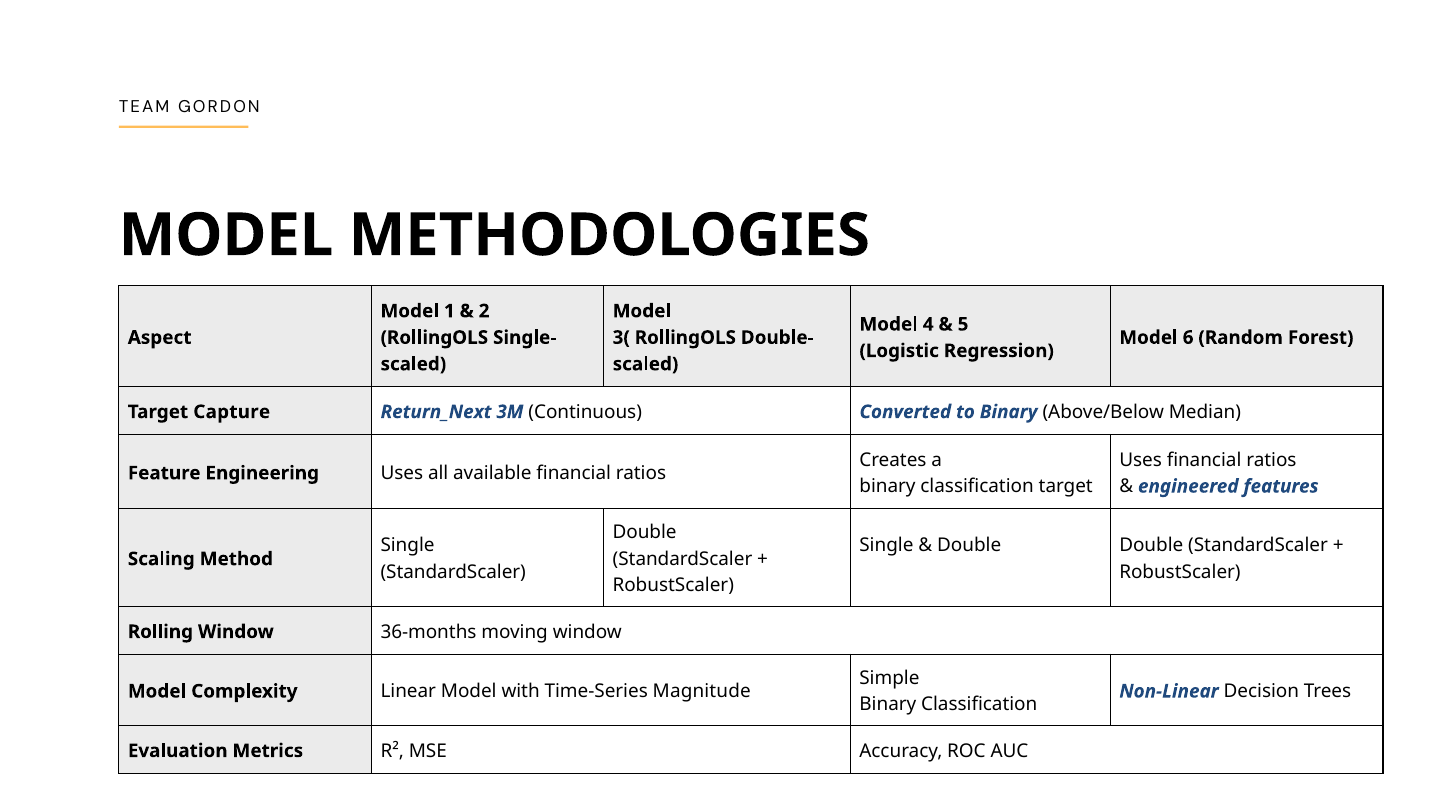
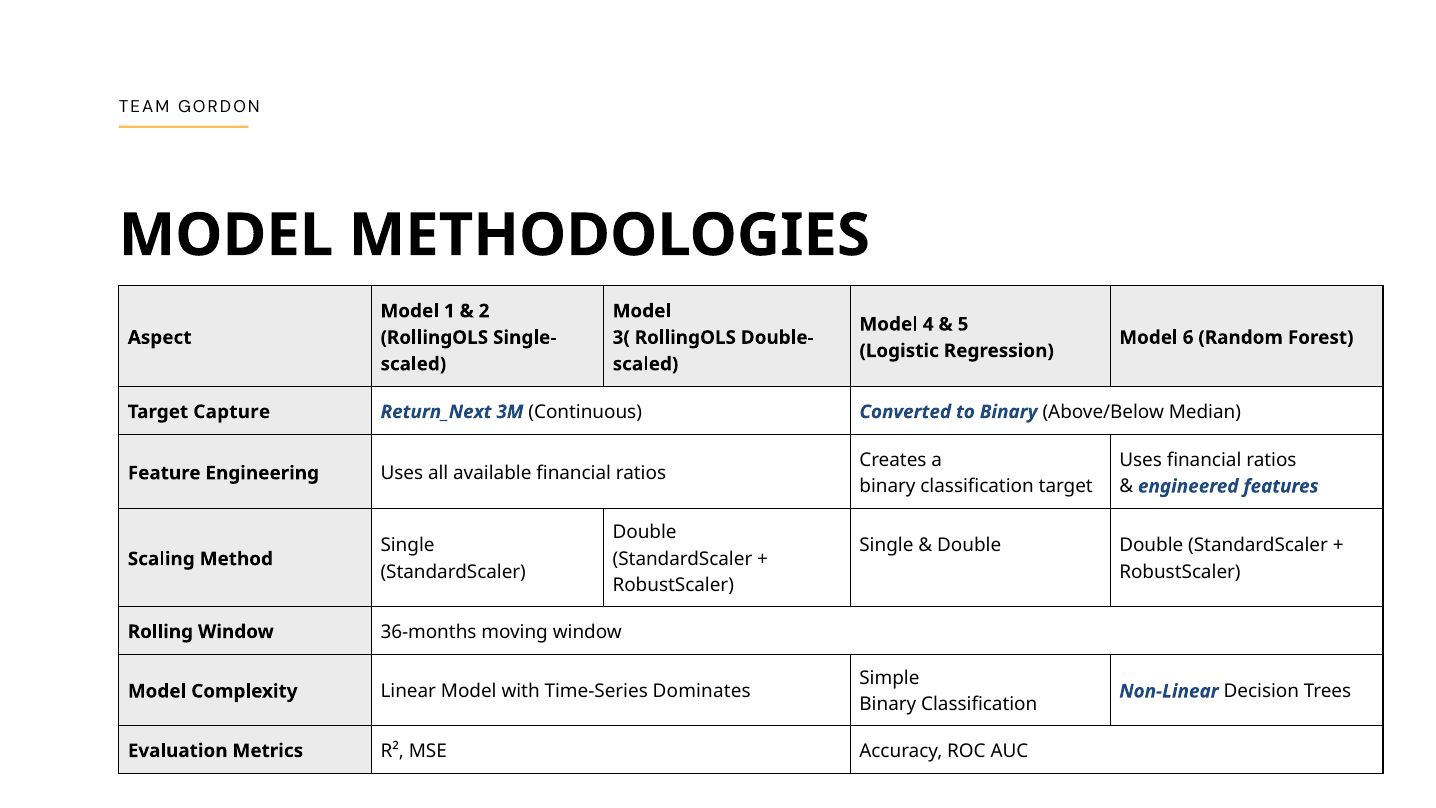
Magnitude: Magnitude -> Dominates
